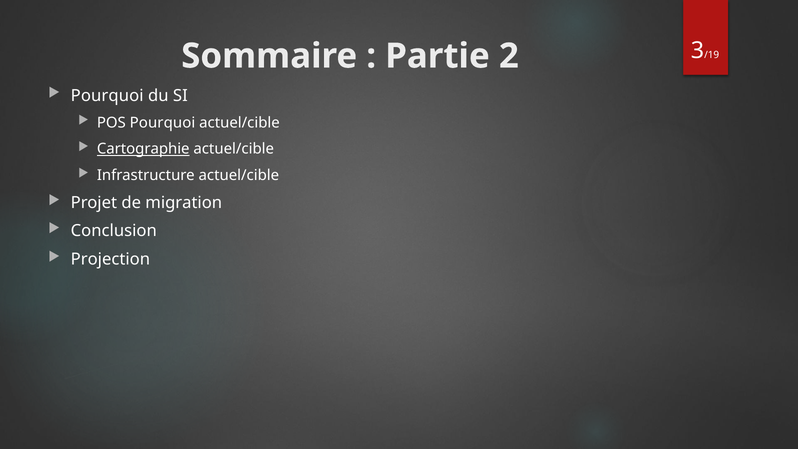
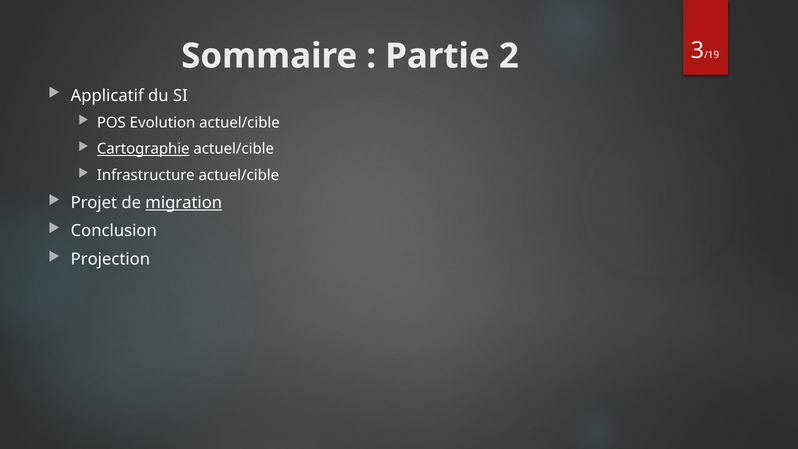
Pourquoi at (107, 96): Pourquoi -> Applicatif
POS Pourquoi: Pourquoi -> Evolution
migration underline: none -> present
